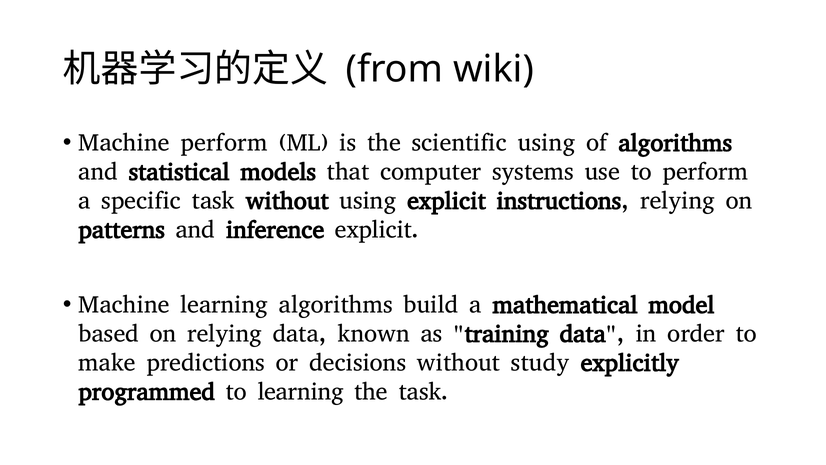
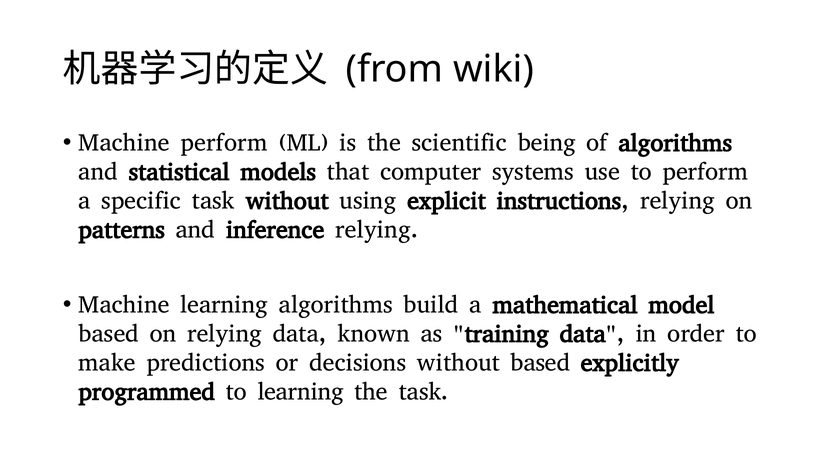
scientific using: using -> being
inference explicit: explicit -> relying
without study: study -> based
